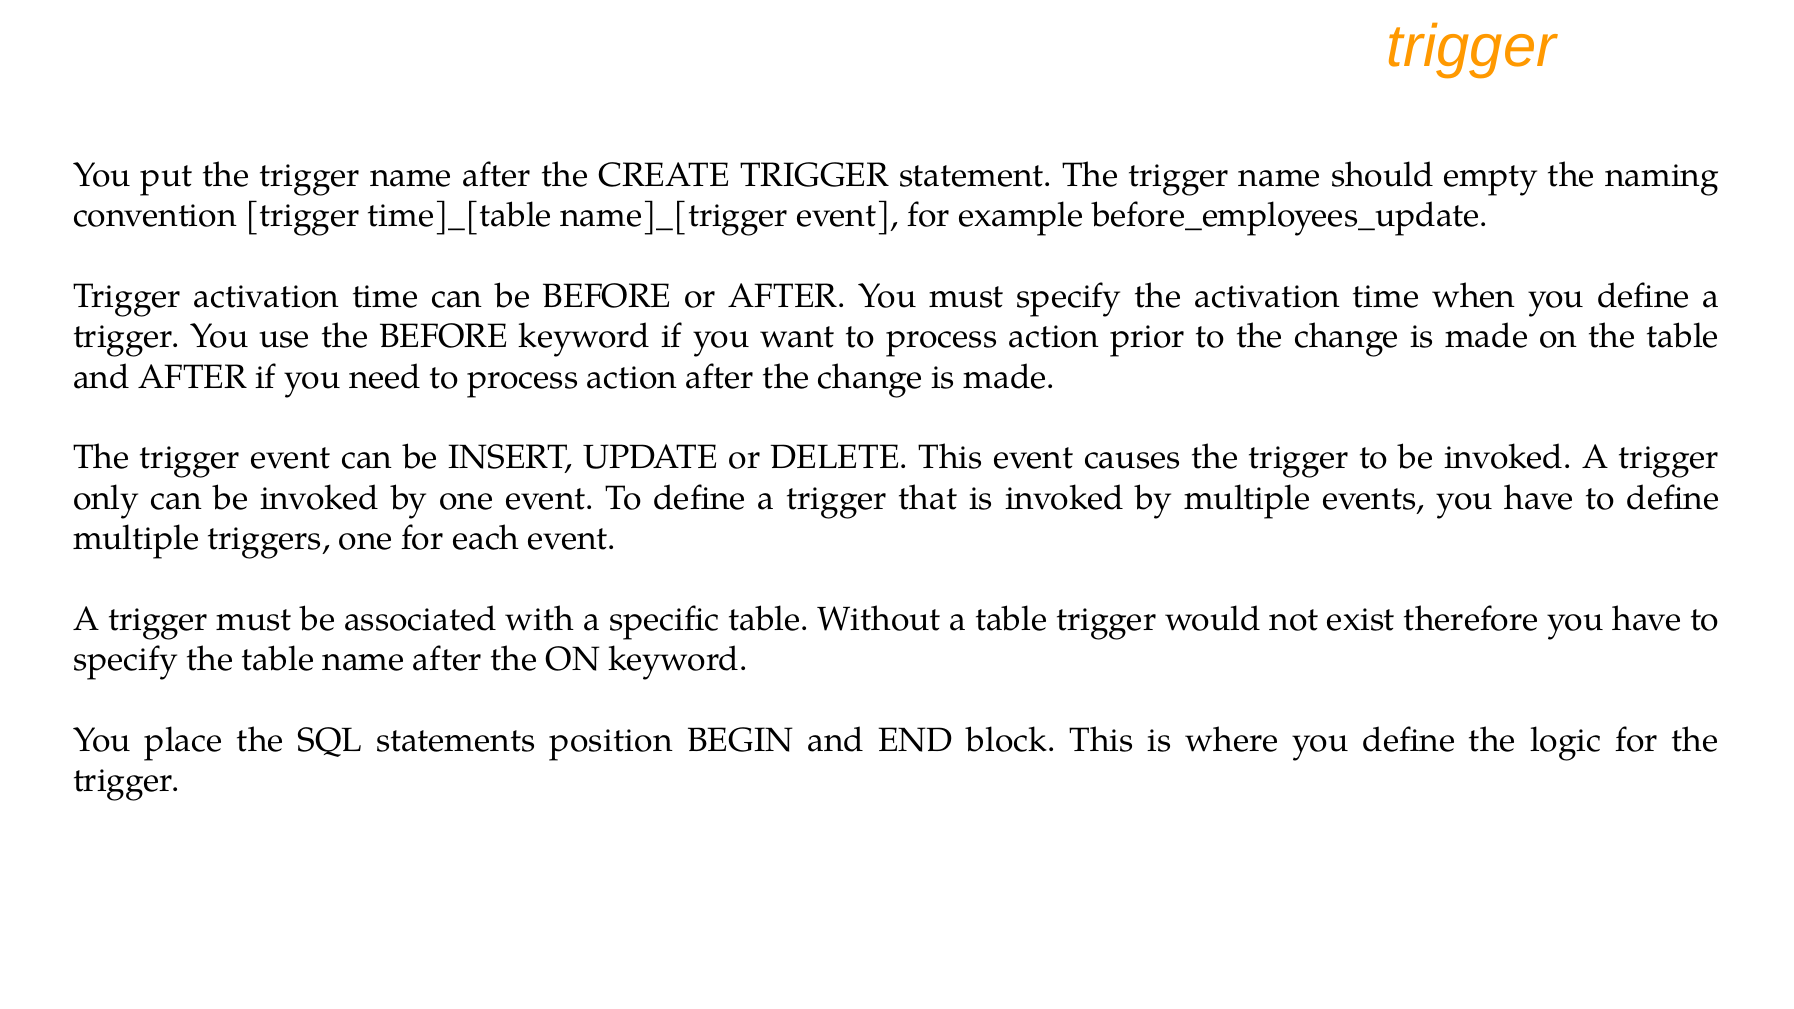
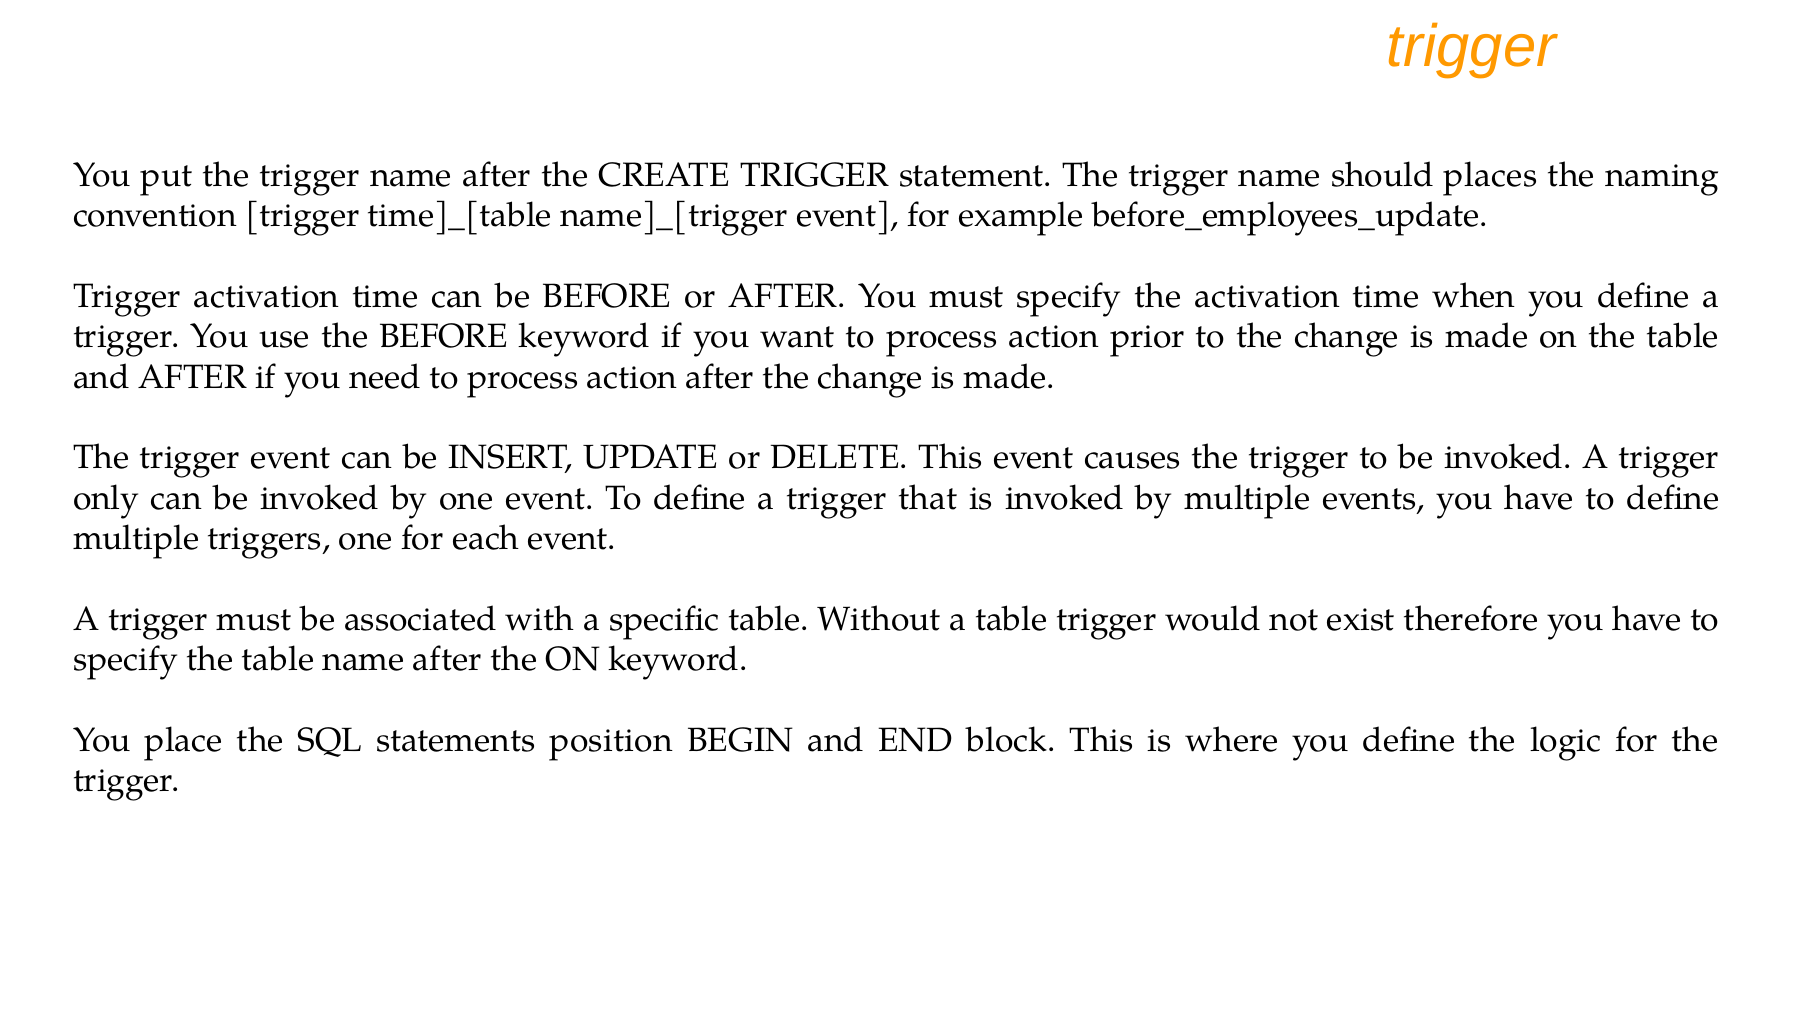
empty: empty -> places
